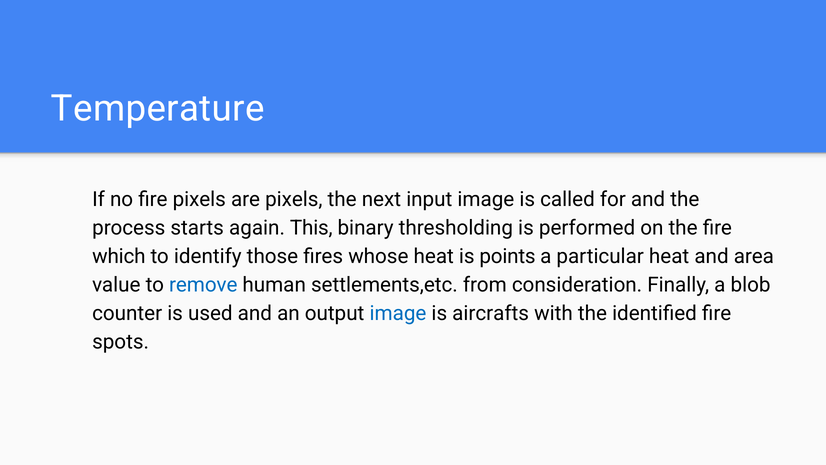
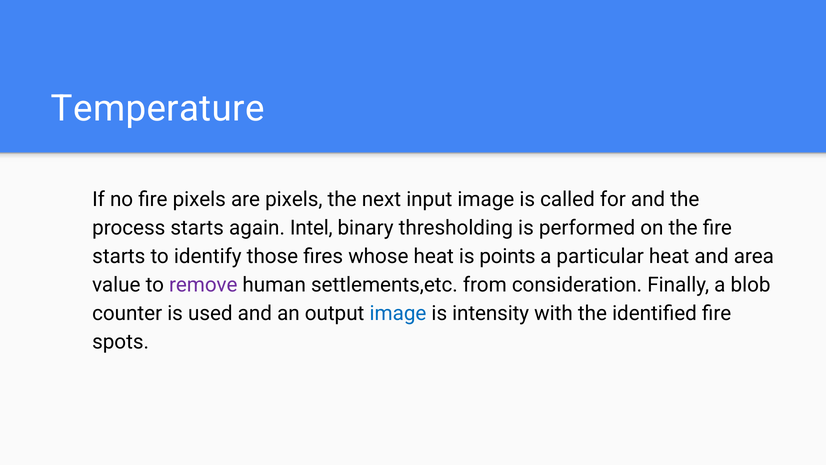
This: This -> Intel
which at (119, 256): which -> starts
remove colour: blue -> purple
aircrafts: aircrafts -> intensity
